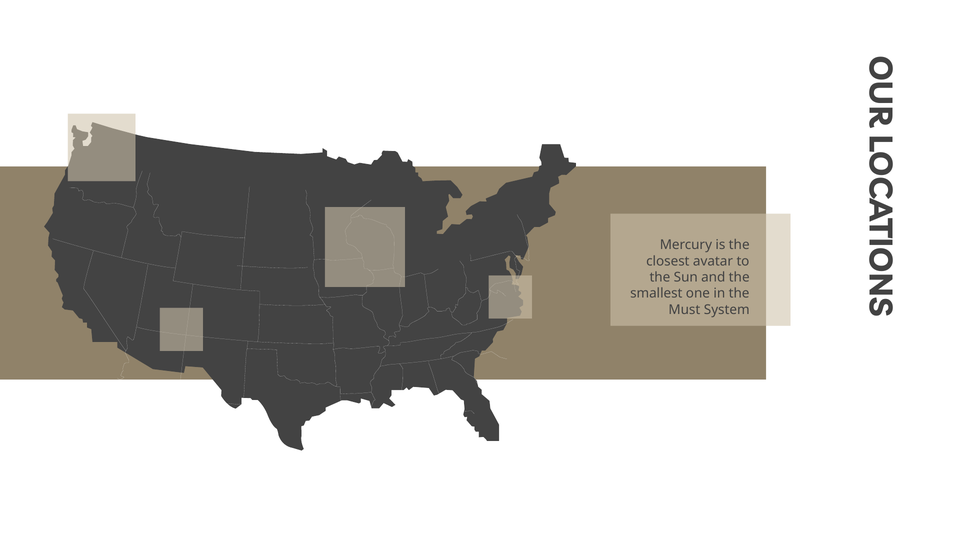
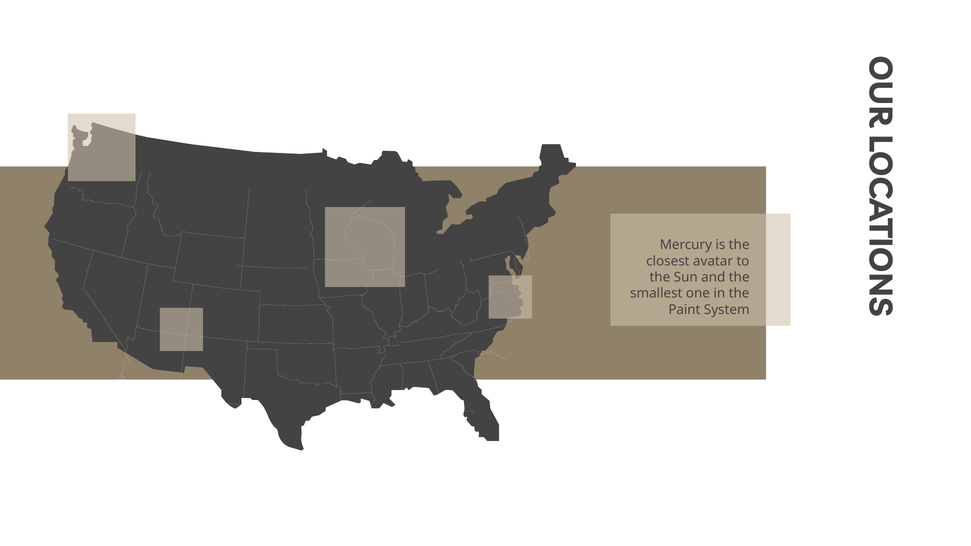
Must: Must -> Paint
